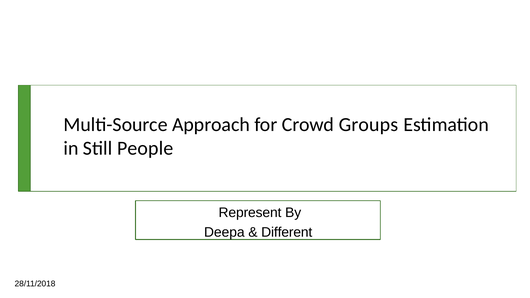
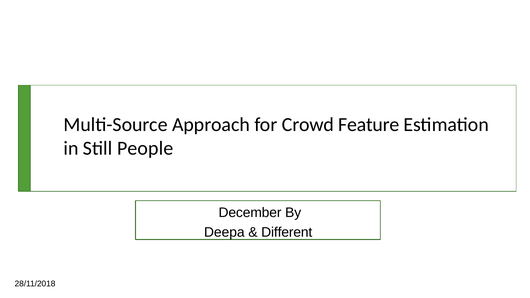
Groups: Groups -> Feature
Represent: Represent -> December
